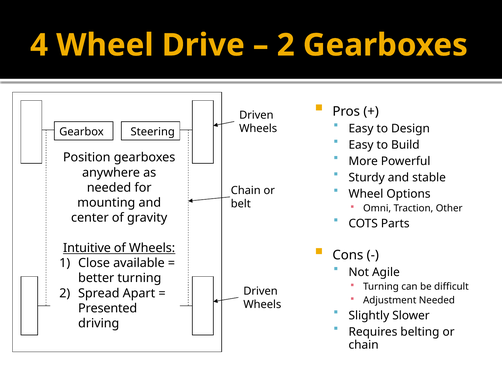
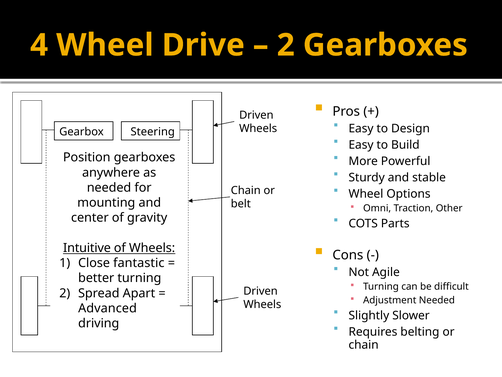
available: available -> fantastic
Presented: Presented -> Advanced
